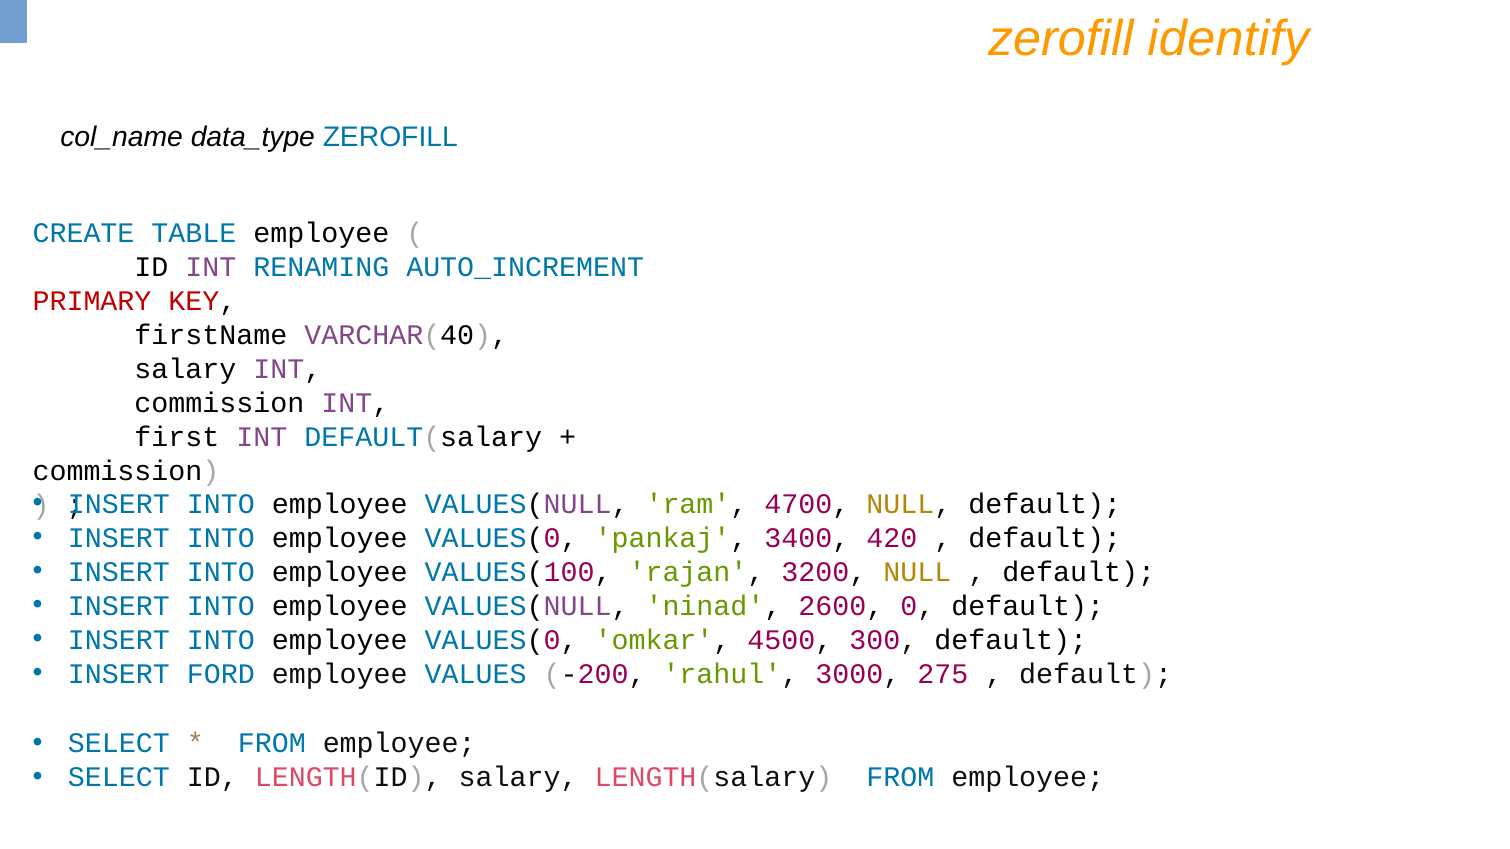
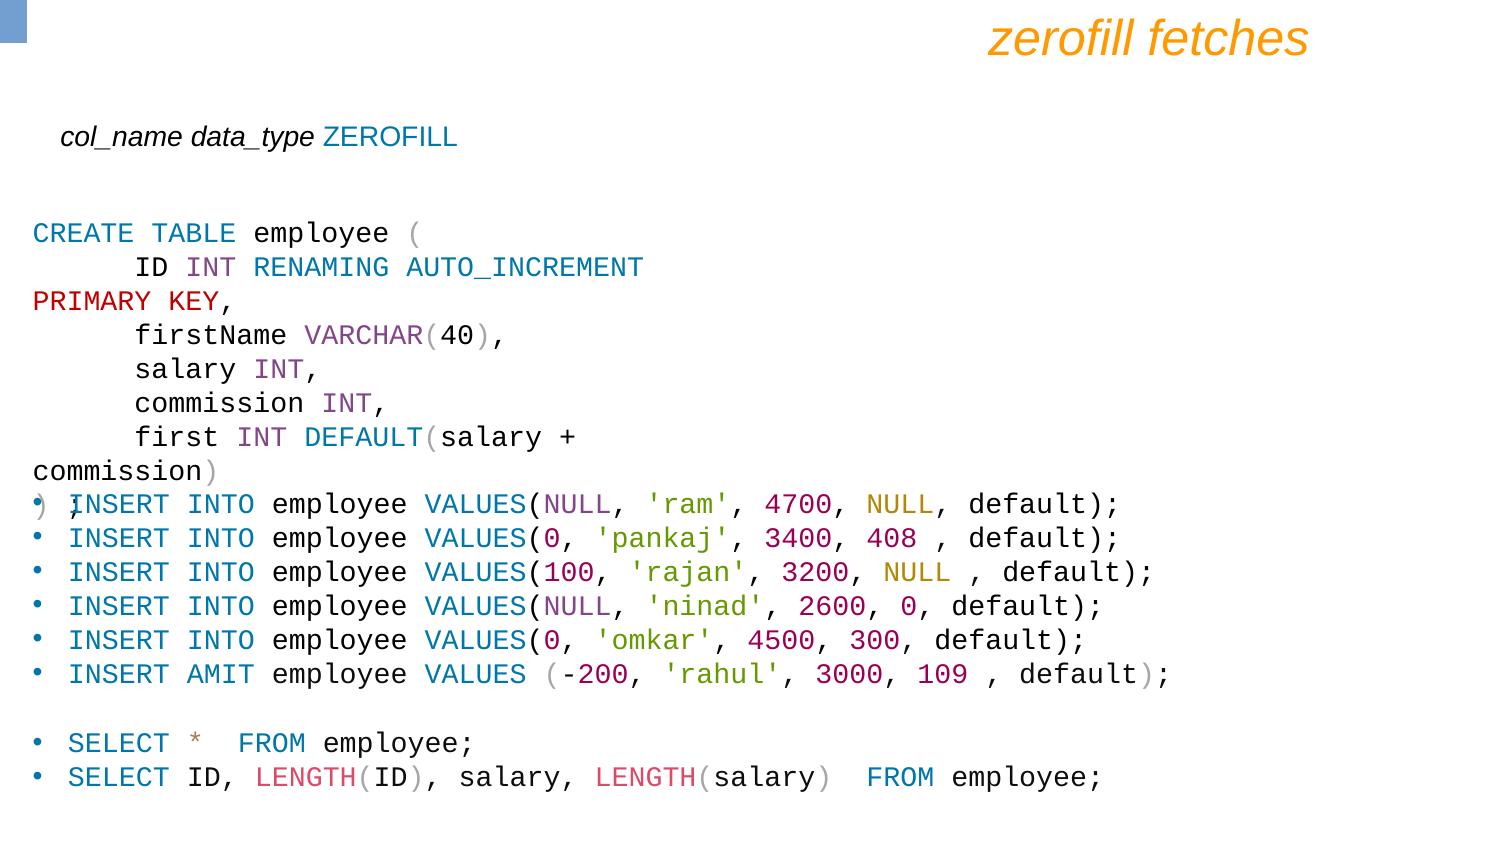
identify: identify -> fetches
420: 420 -> 408
FORD: FORD -> AMIT
275: 275 -> 109
